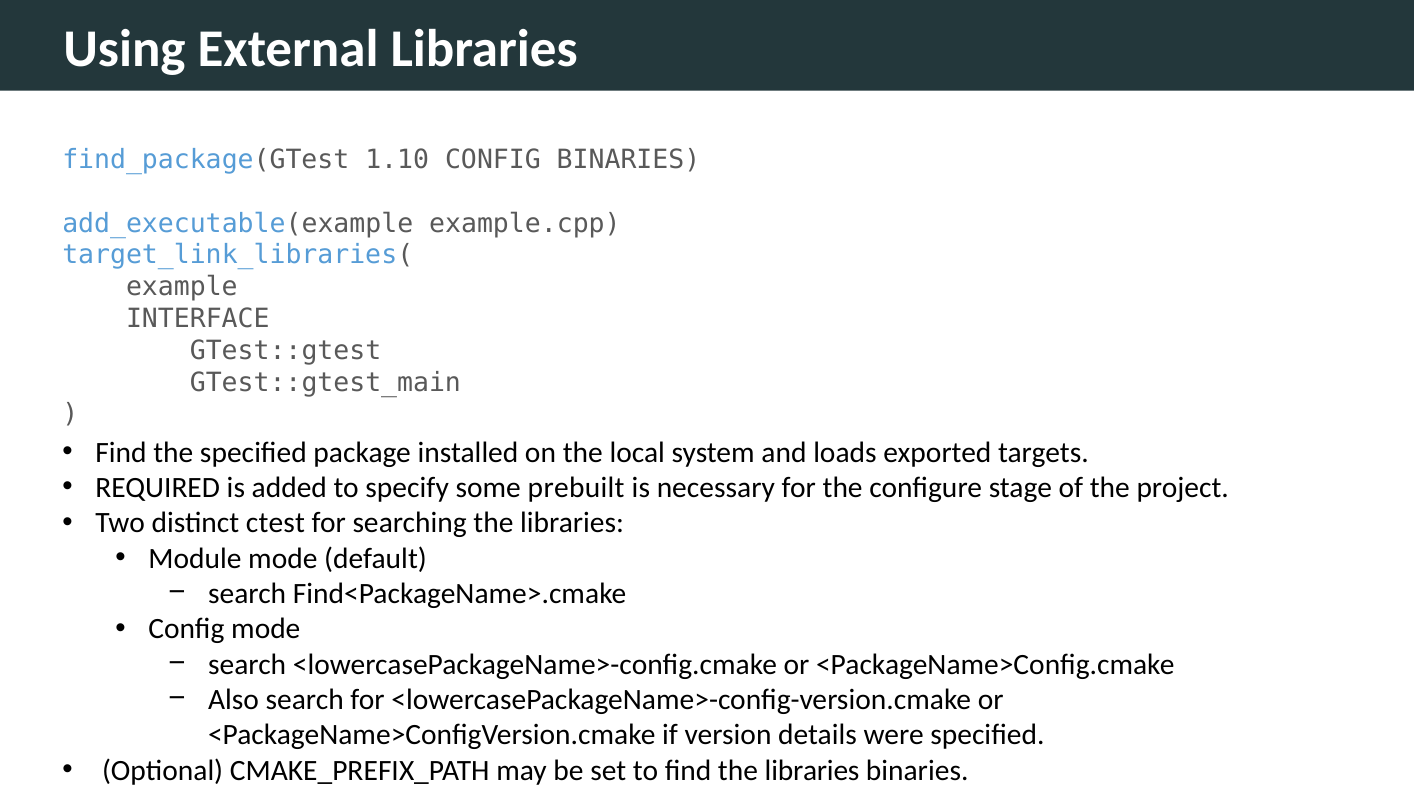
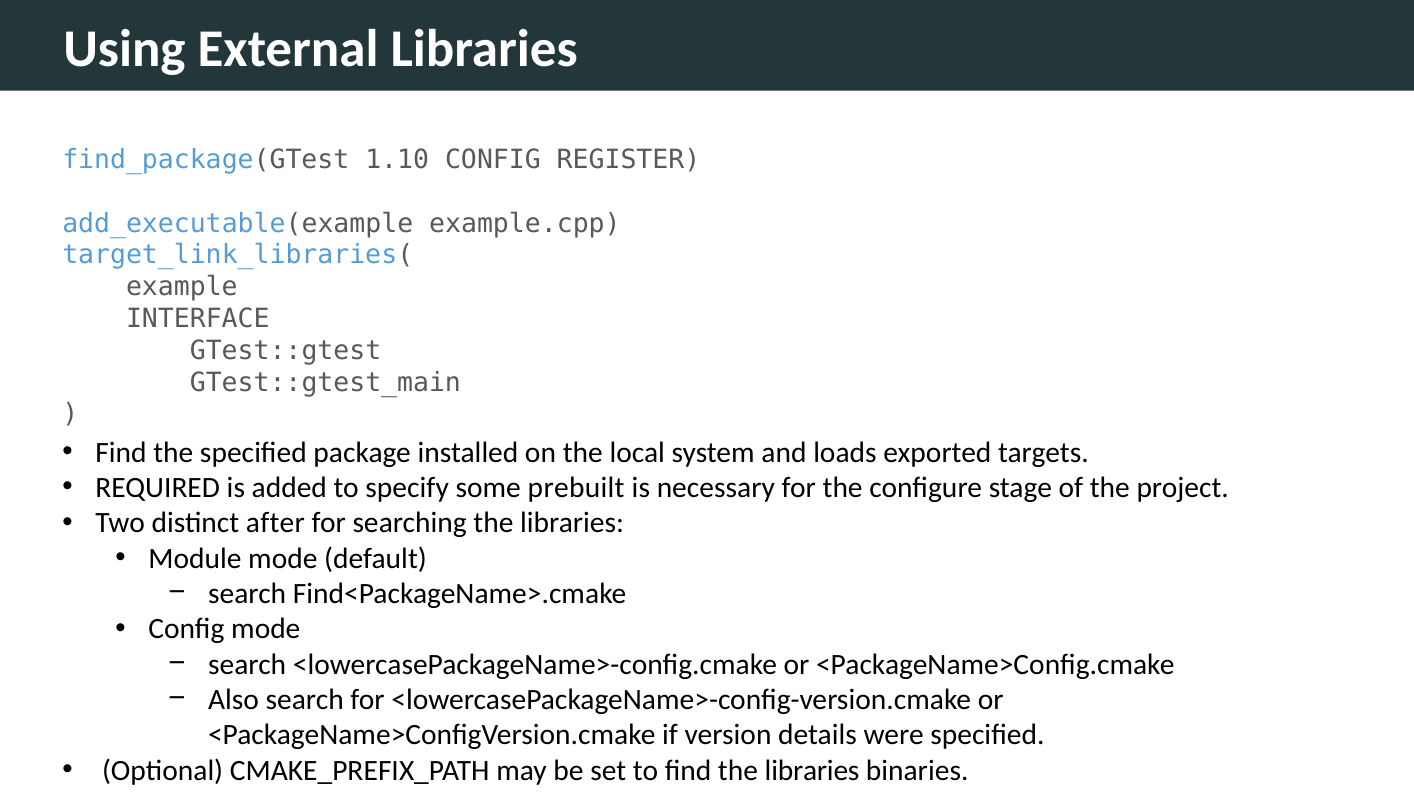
CONFIG BINARIES: BINARIES -> REGISTER
ctest: ctest -> after
